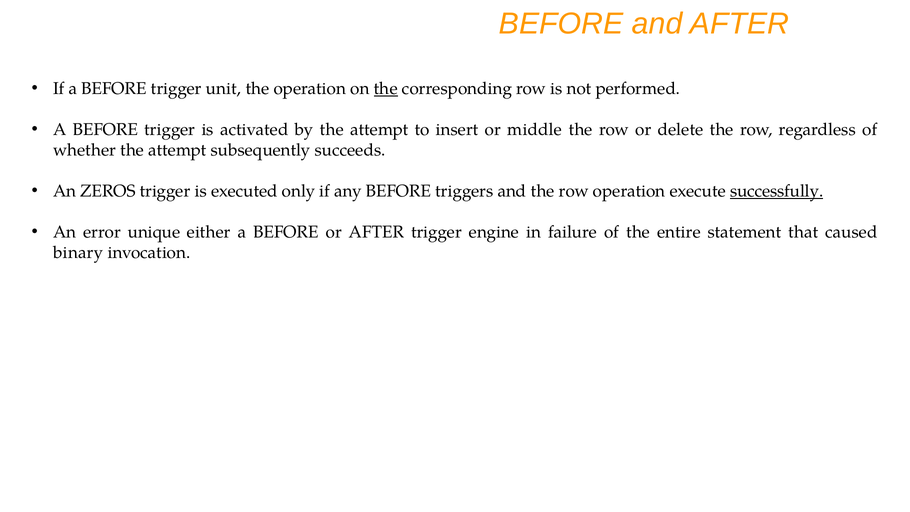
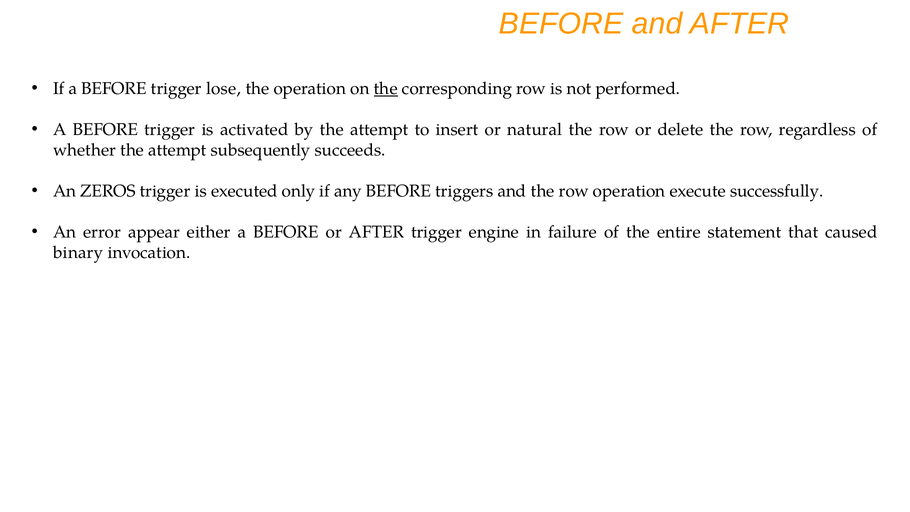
unit: unit -> lose
middle: middle -> natural
successfully underline: present -> none
unique: unique -> appear
